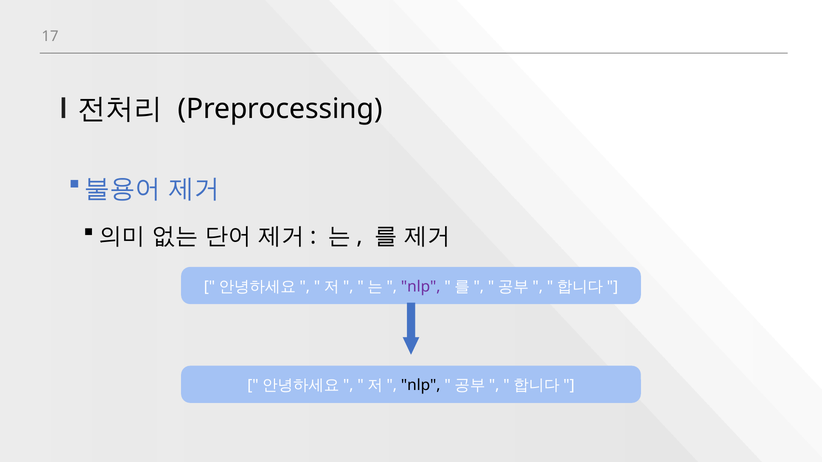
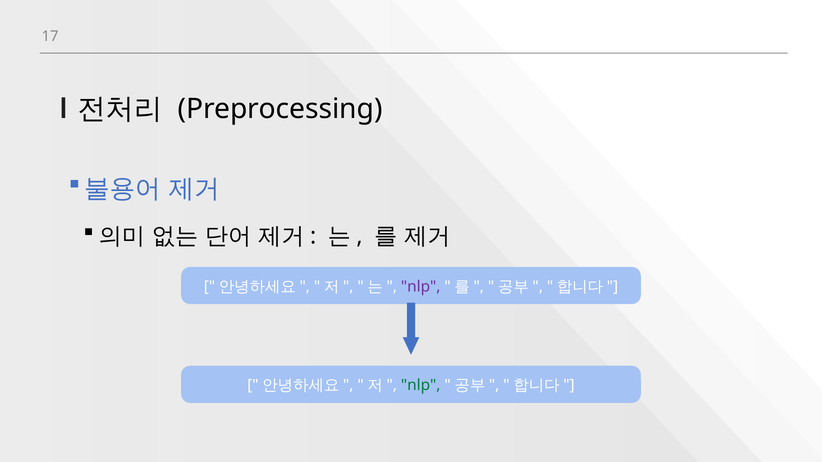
nlp at (421, 386) colour: black -> green
